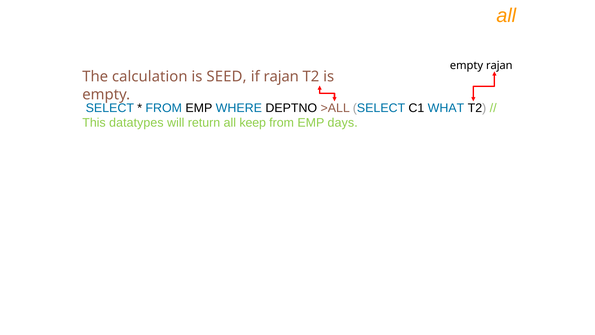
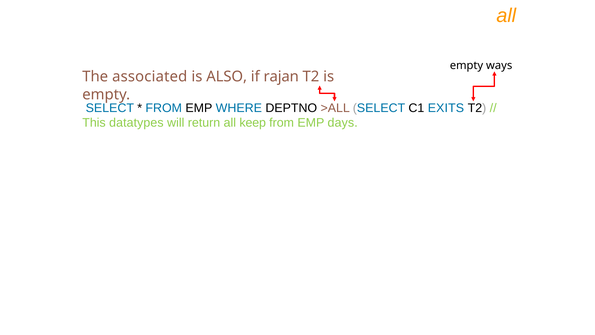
empty rajan: rajan -> ways
calculation: calculation -> associated
SEED: SEED -> ALSO
WHAT: WHAT -> EXITS
